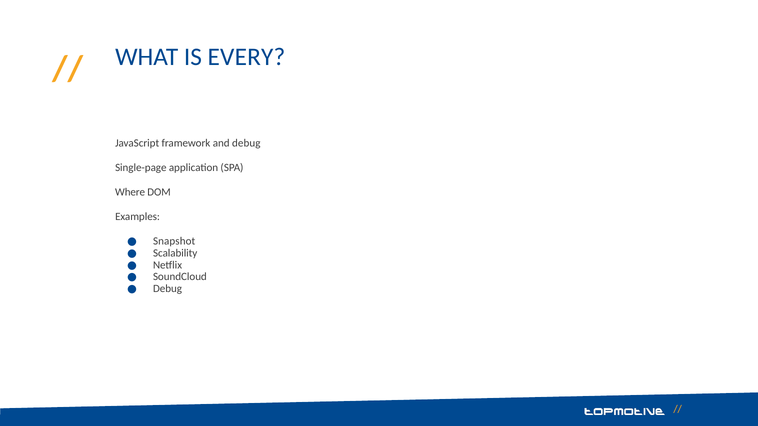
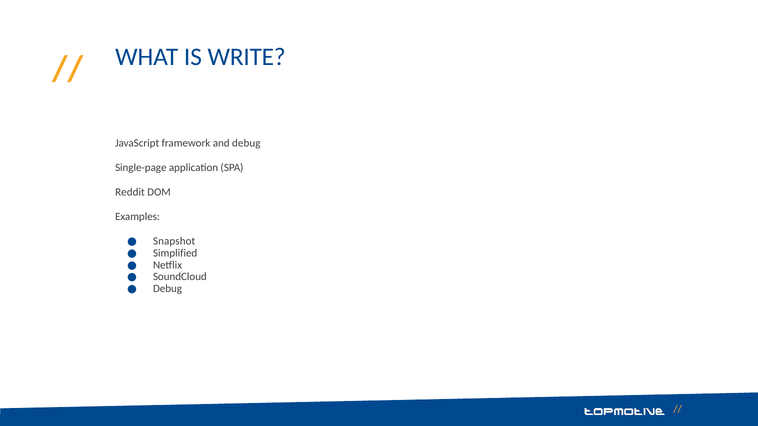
EVERY: EVERY -> WRITE
Where: Where -> Reddit
Scalability: Scalability -> Simplified
